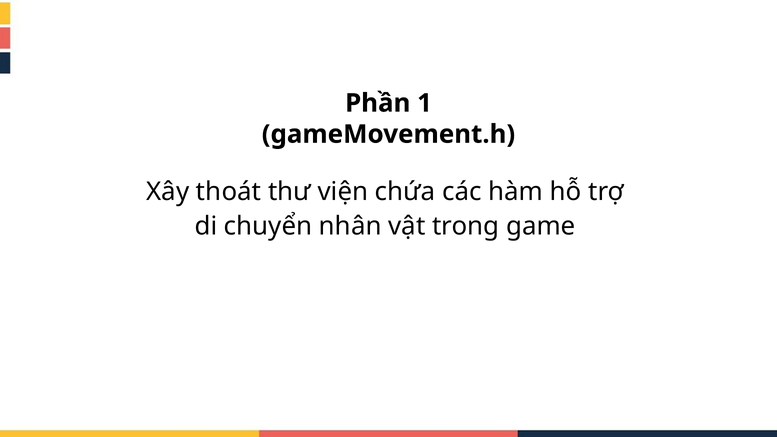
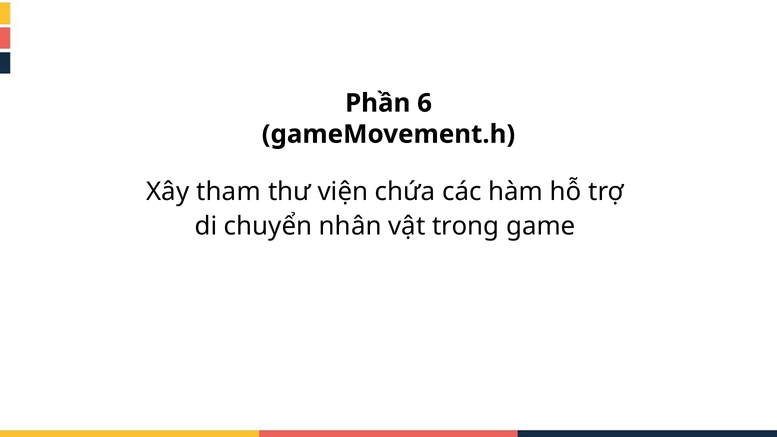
1: 1 -> 6
thoát: thoát -> tham
